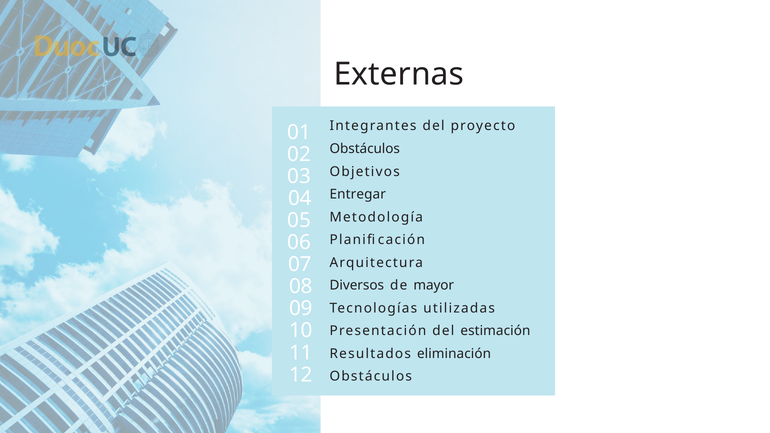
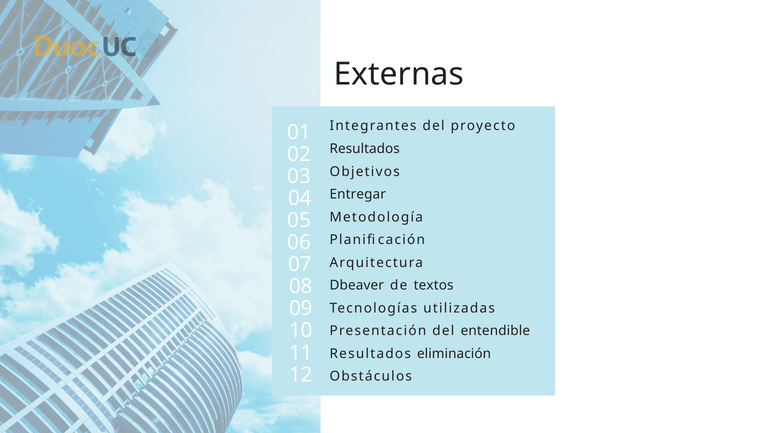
Obstáculos at (365, 149): Obstáculos -> Resultados
Diversos: Diversos -> Dbeaver
mayor: mayor -> textos
estimación: estimación -> entendible
